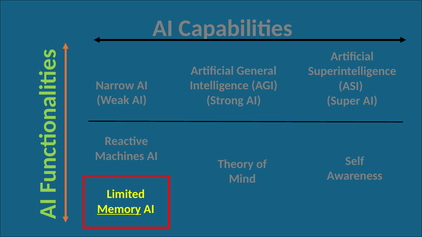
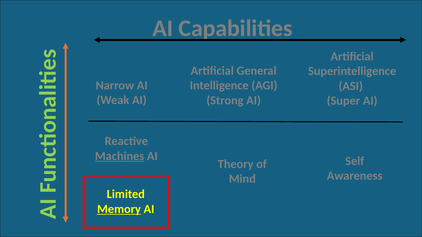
Machines underline: none -> present
